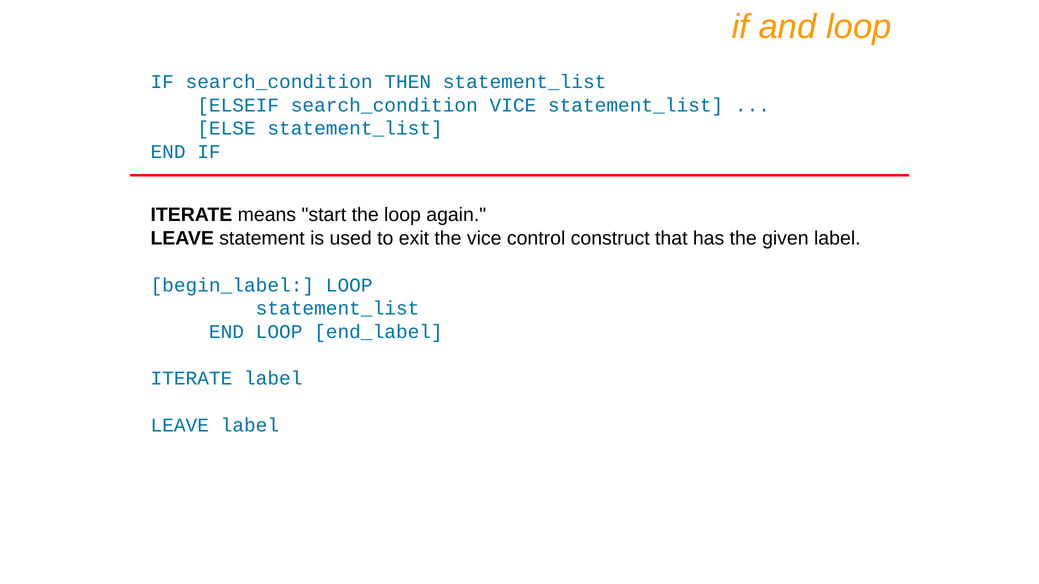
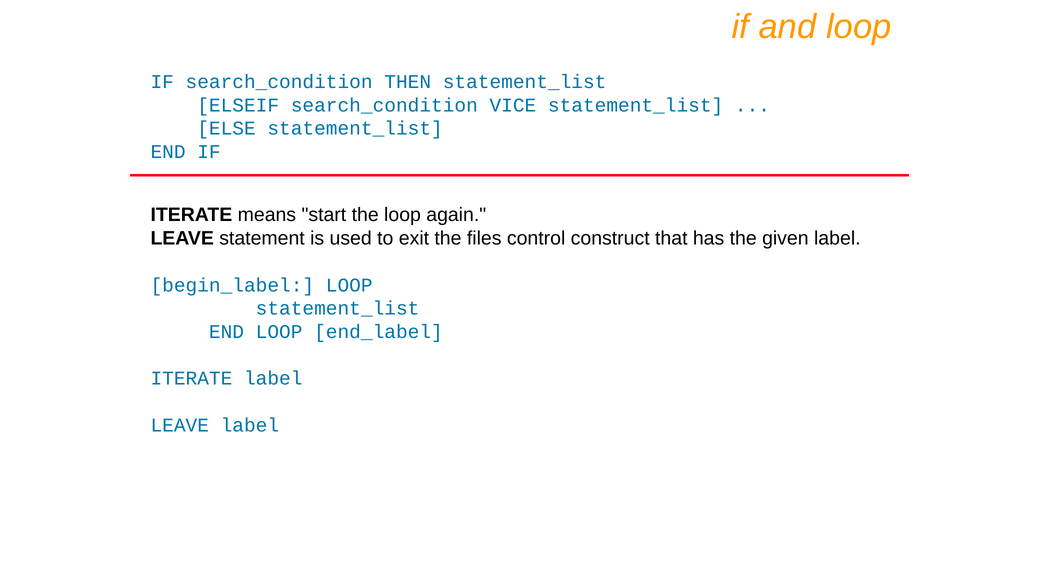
the vice: vice -> files
